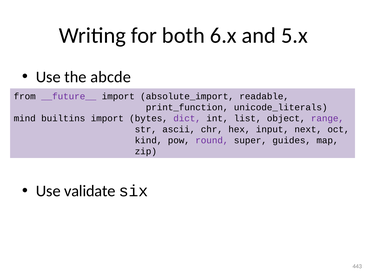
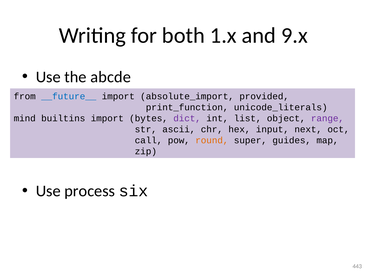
6.x: 6.x -> 1.x
5.x: 5.x -> 9.x
__future__ colour: purple -> blue
readable: readable -> provided
kind: kind -> call
round colour: purple -> orange
validate: validate -> process
